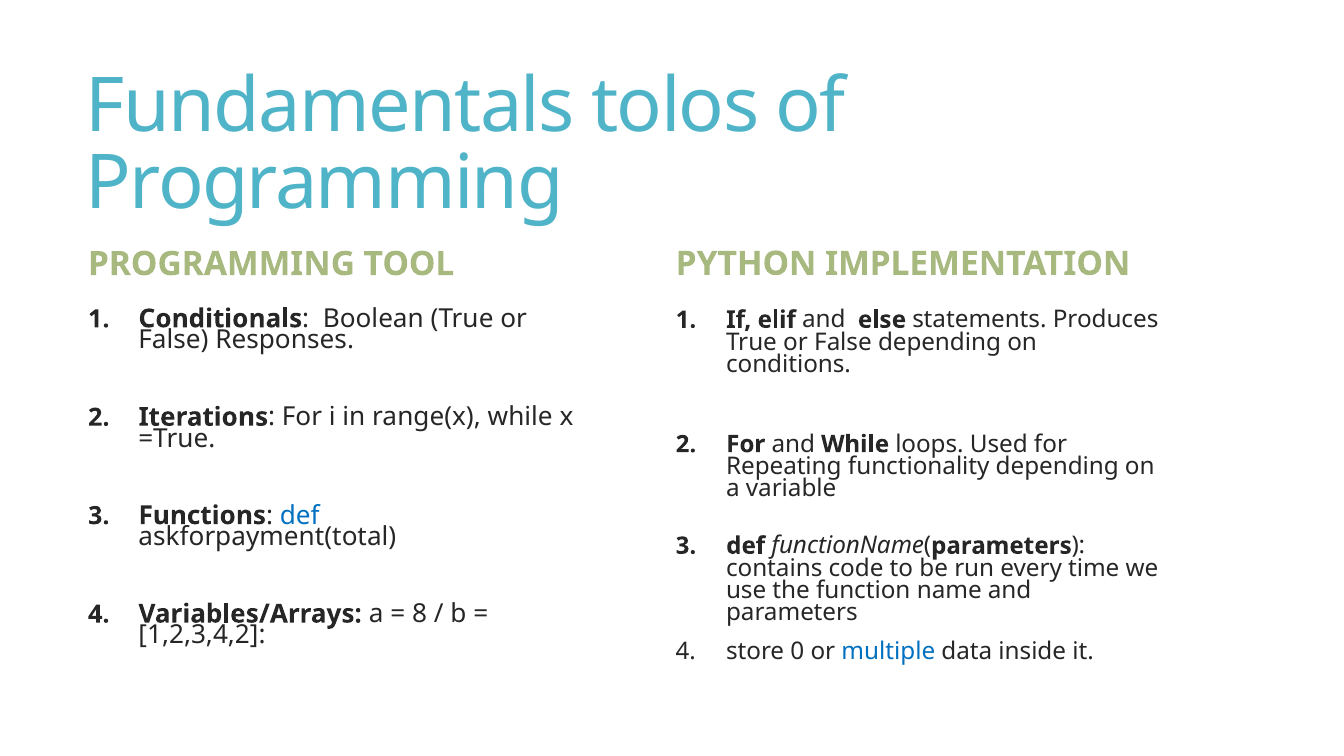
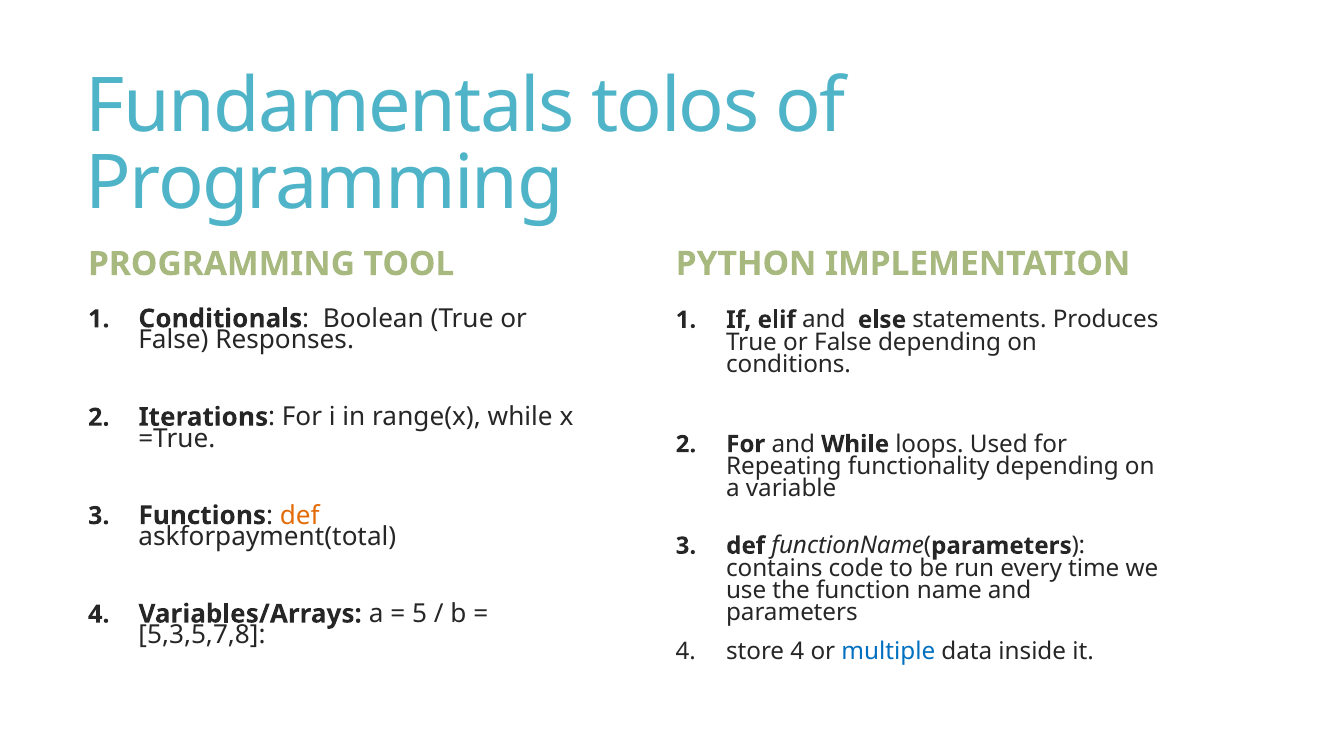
def at (300, 516) colour: blue -> orange
8: 8 -> 5
1,2,3,4,2: 1,2,3,4,2 -> 5,3,5,7,8
store 0: 0 -> 4
